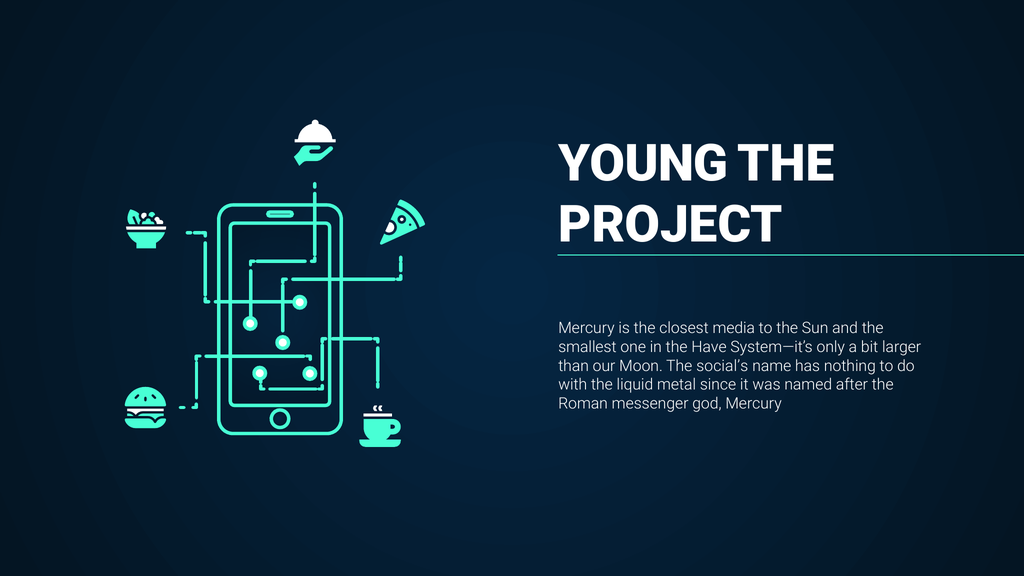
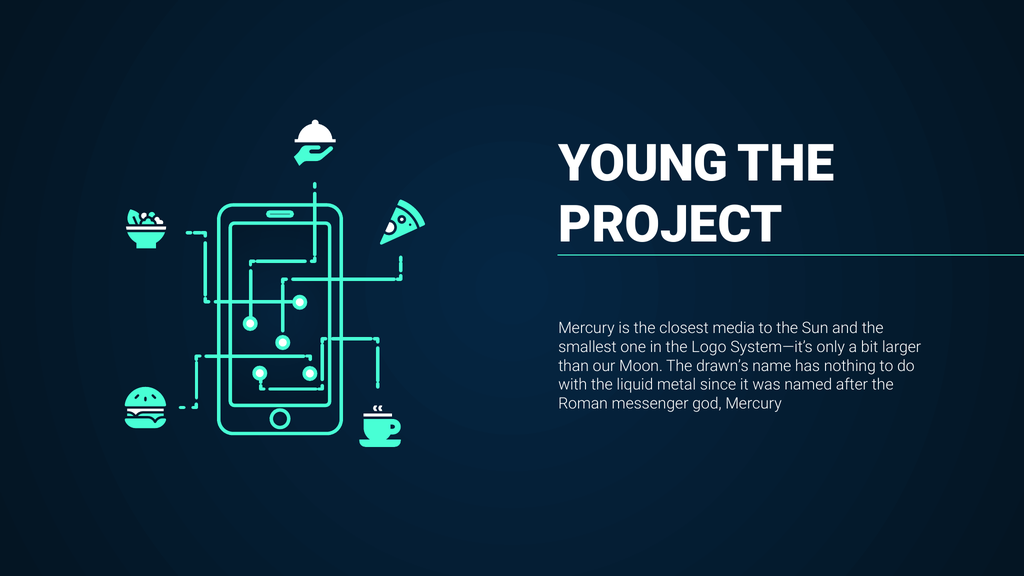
Have: Have -> Logo
social’s: social’s -> drawn’s
